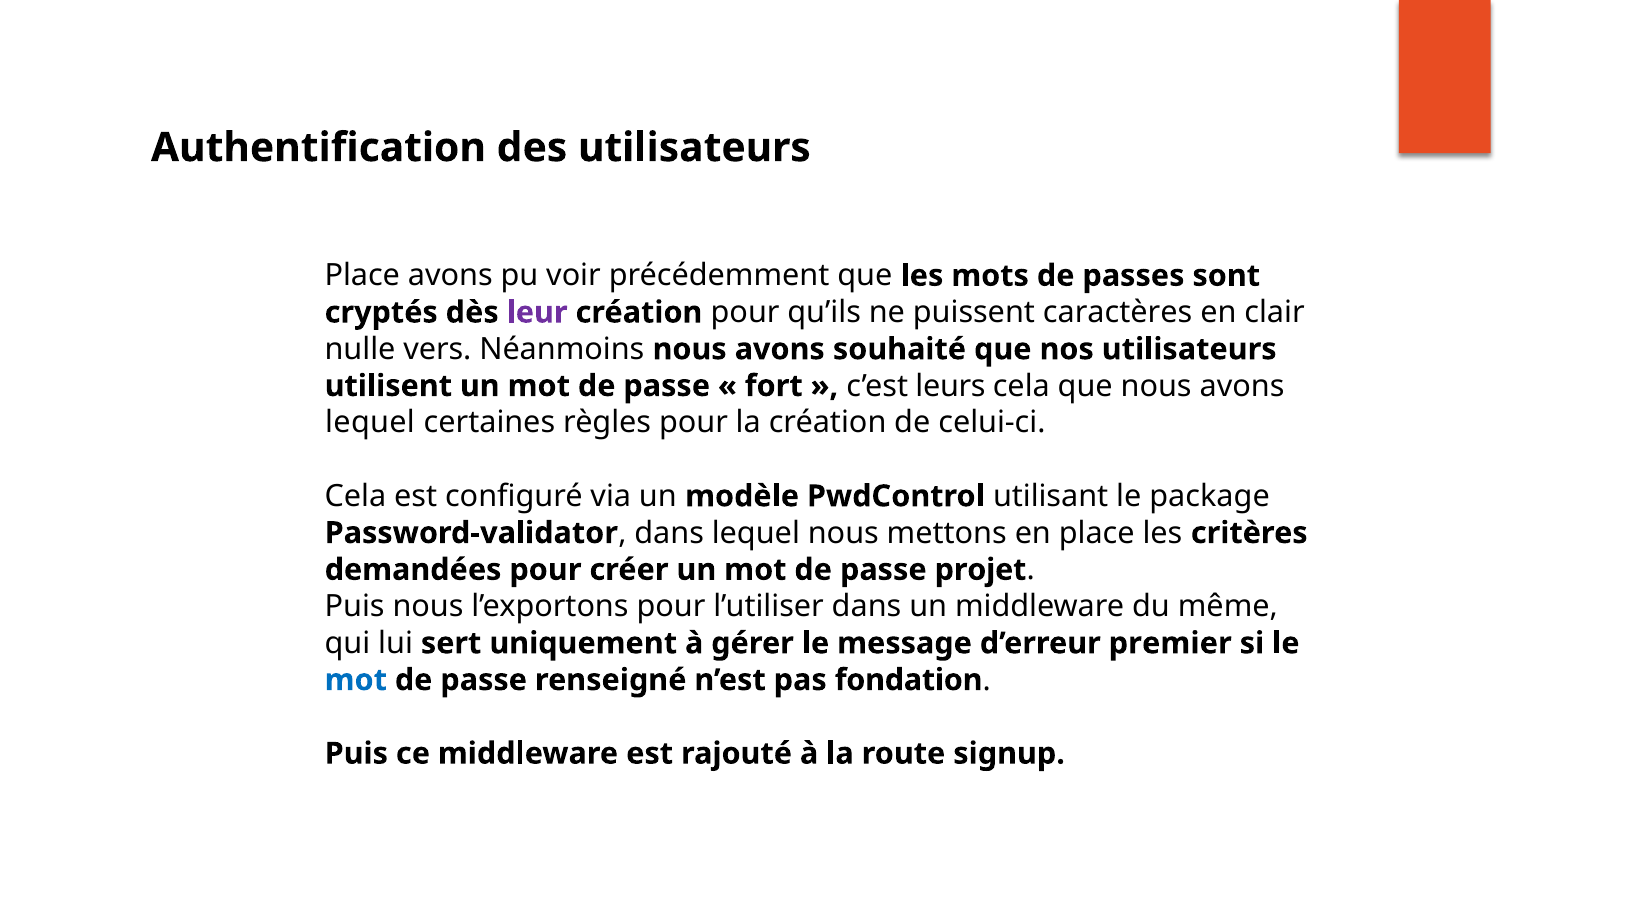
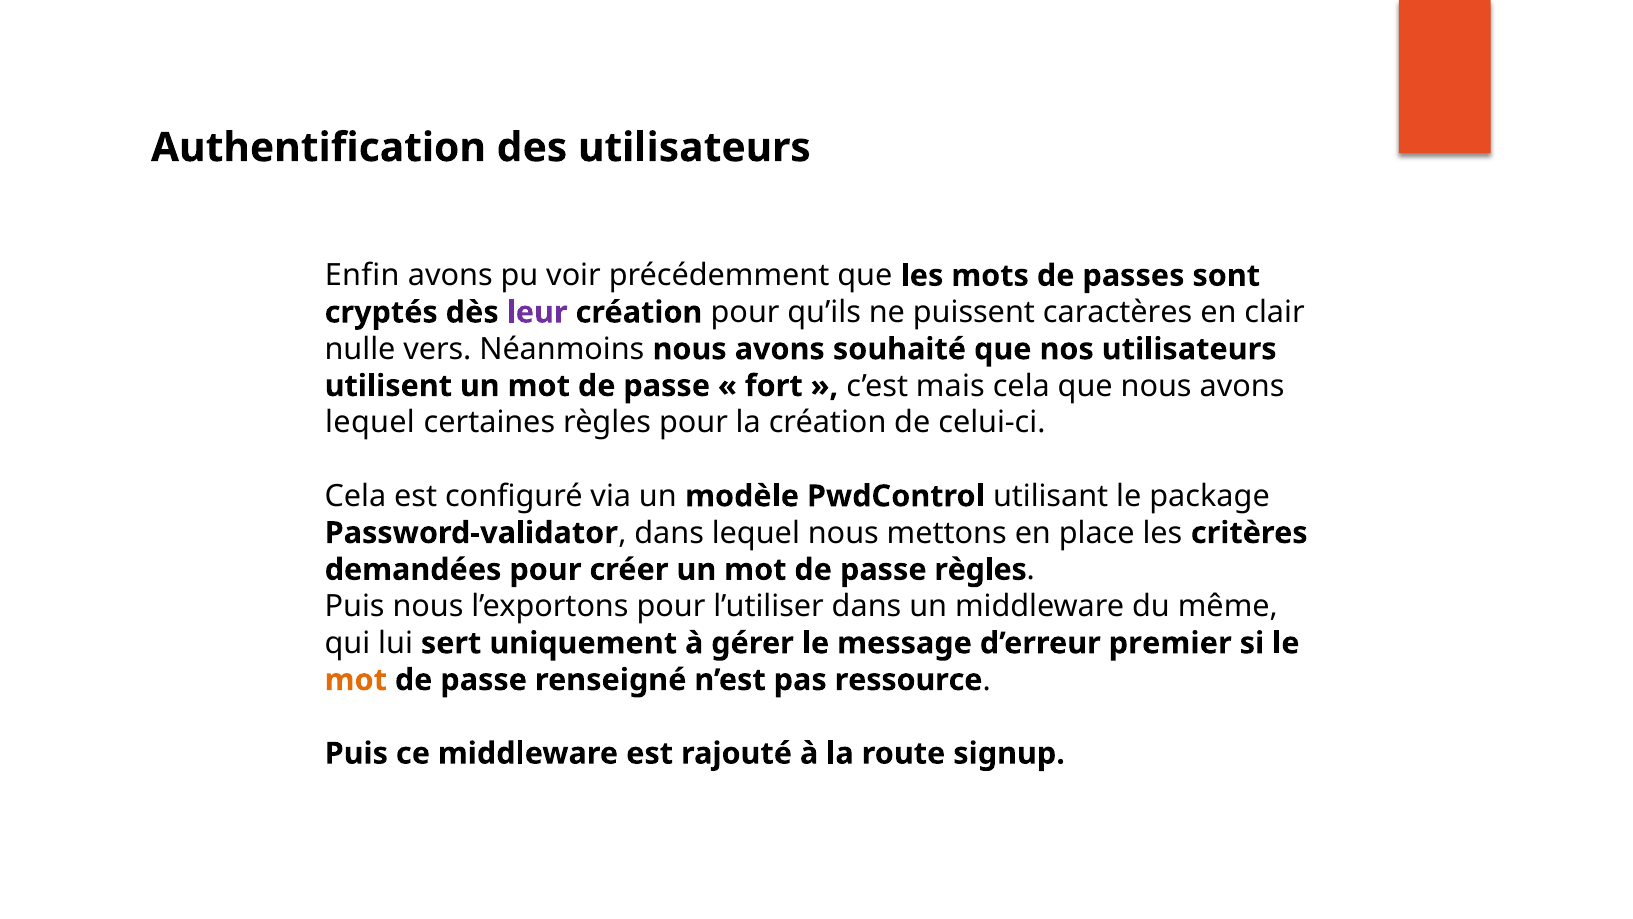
Place at (362, 276): Place -> Enfin
leurs: leurs -> mais
passe projet: projet -> règles
mot at (356, 680) colour: blue -> orange
fondation: fondation -> ressource
